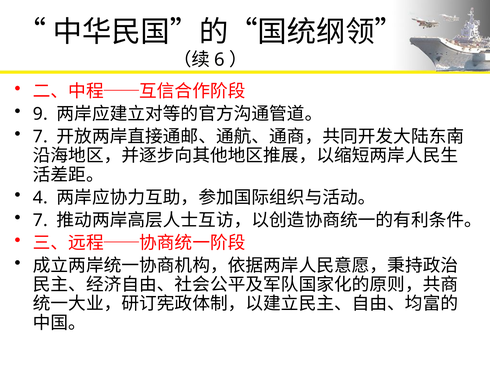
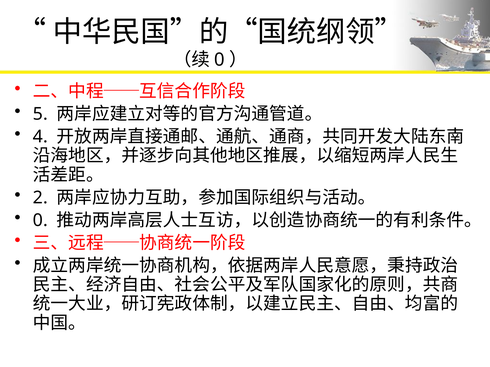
6 at (219, 60): 6 -> 0
9: 9 -> 5
7 at (40, 137): 7 -> 4
4: 4 -> 2
7 at (40, 221): 7 -> 0
